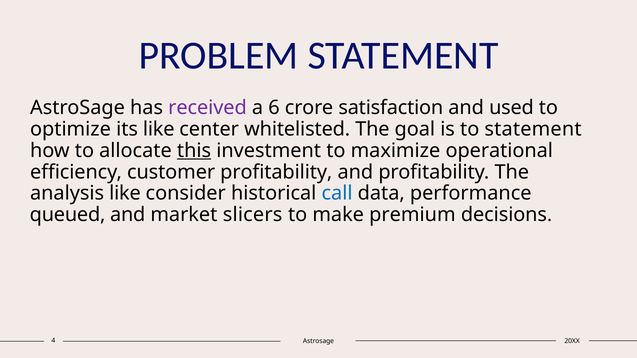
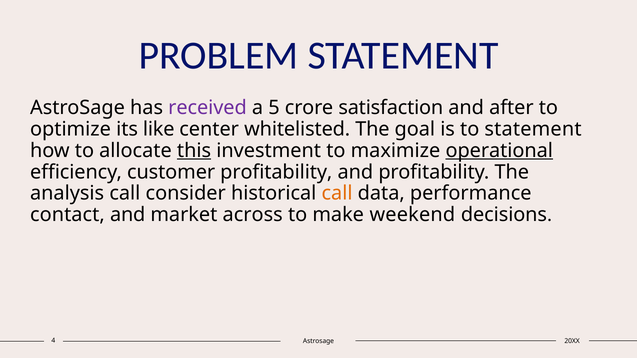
6: 6 -> 5
used: used -> after
operational underline: none -> present
analysis like: like -> call
call at (337, 194) colour: blue -> orange
queued: queued -> contact
slicers: slicers -> across
premium: premium -> weekend
